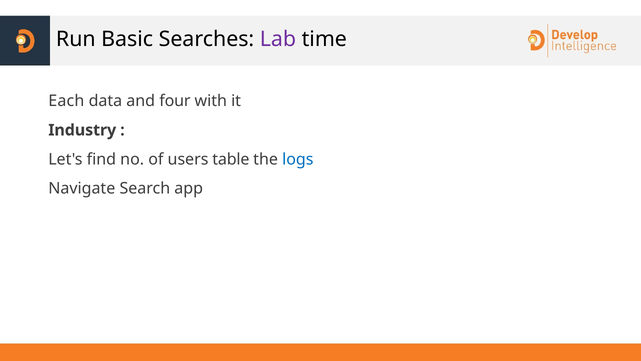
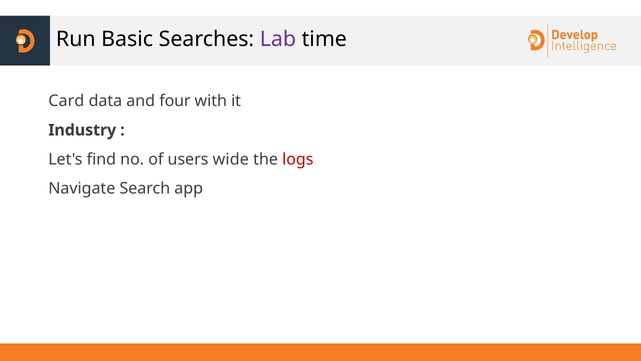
Each: Each -> Card
table: table -> wide
logs colour: blue -> red
